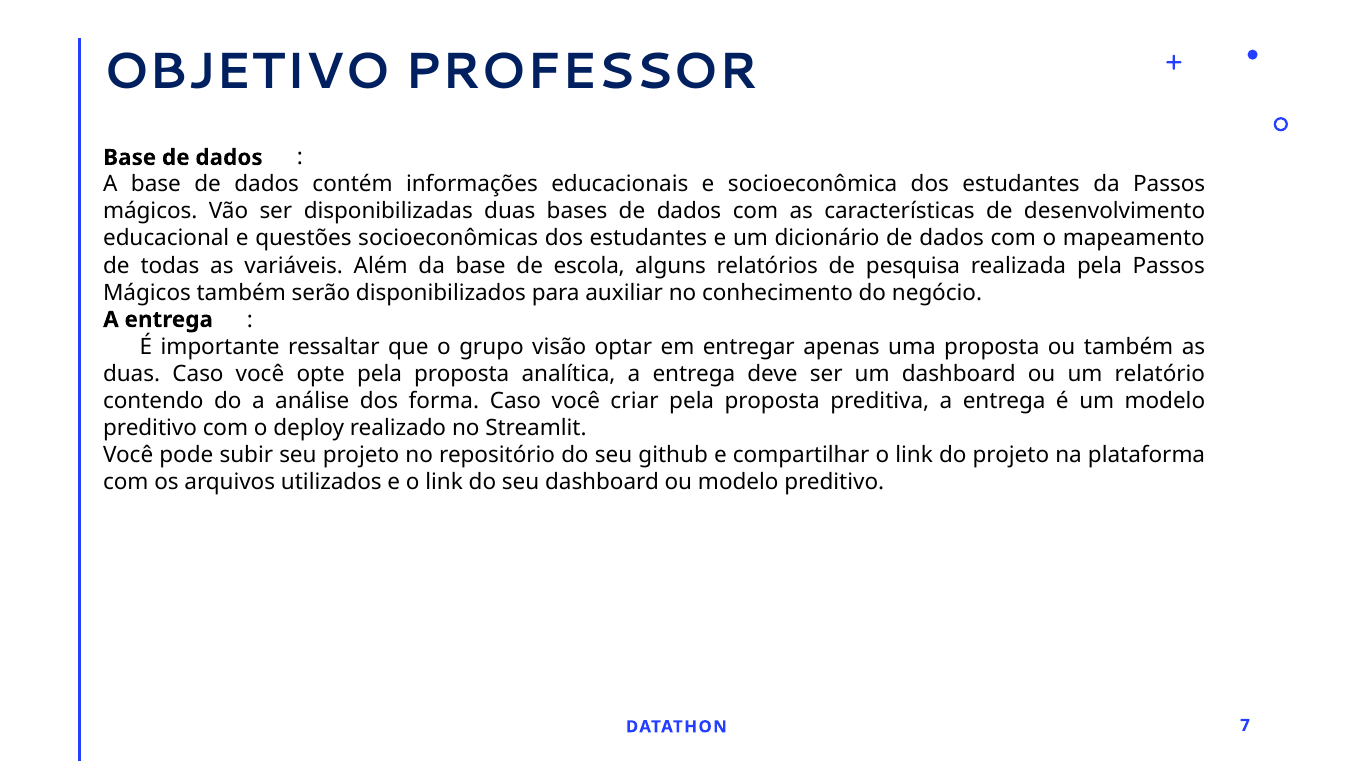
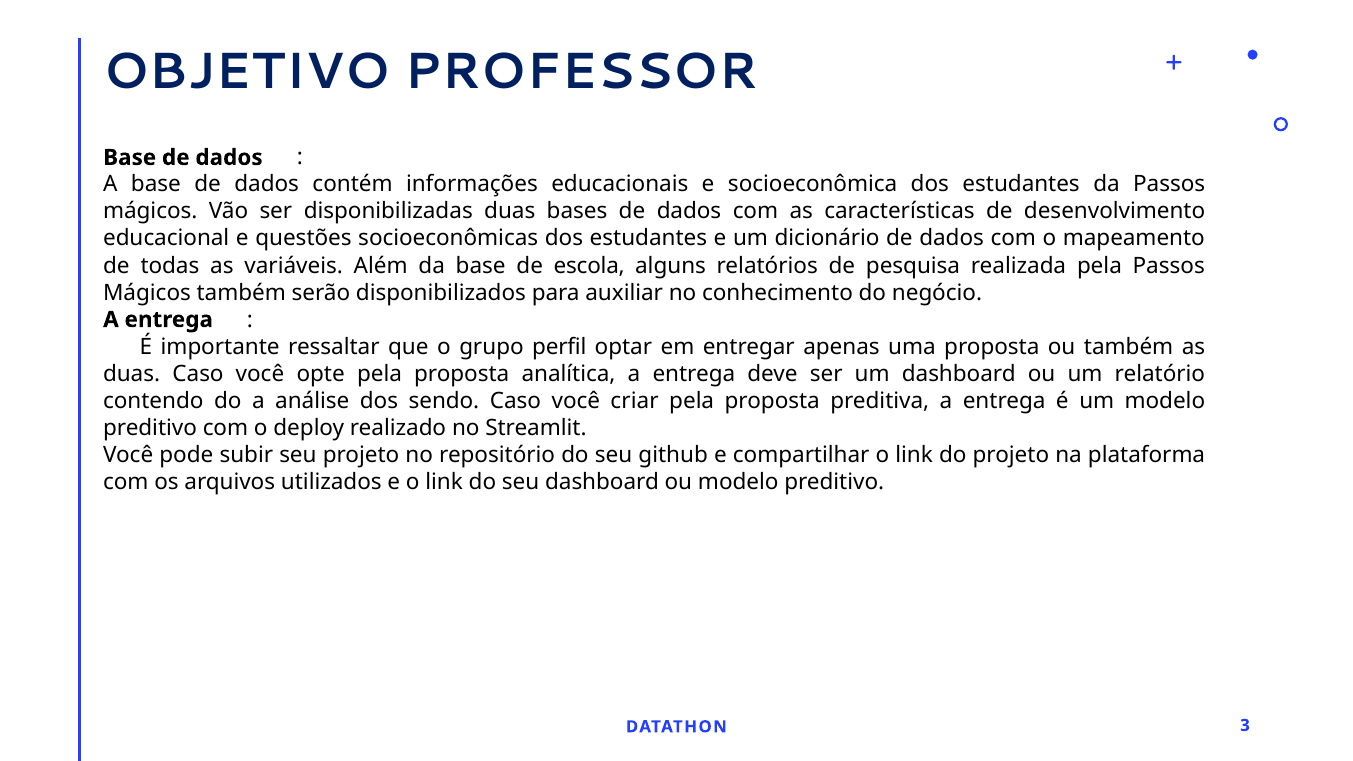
visão: visão -> perfil
forma: forma -> sendo
7: 7 -> 3
